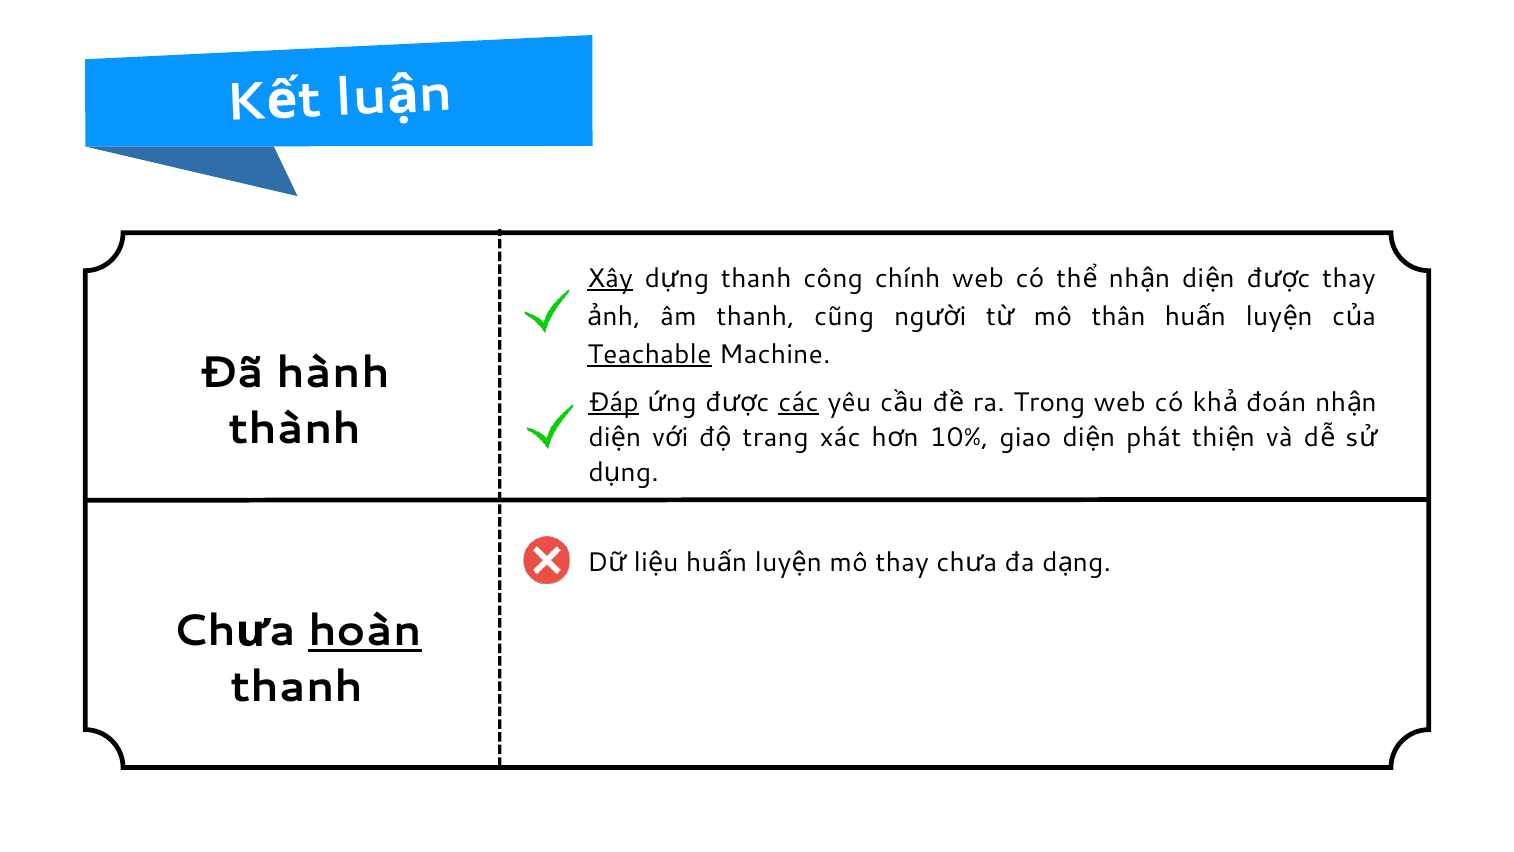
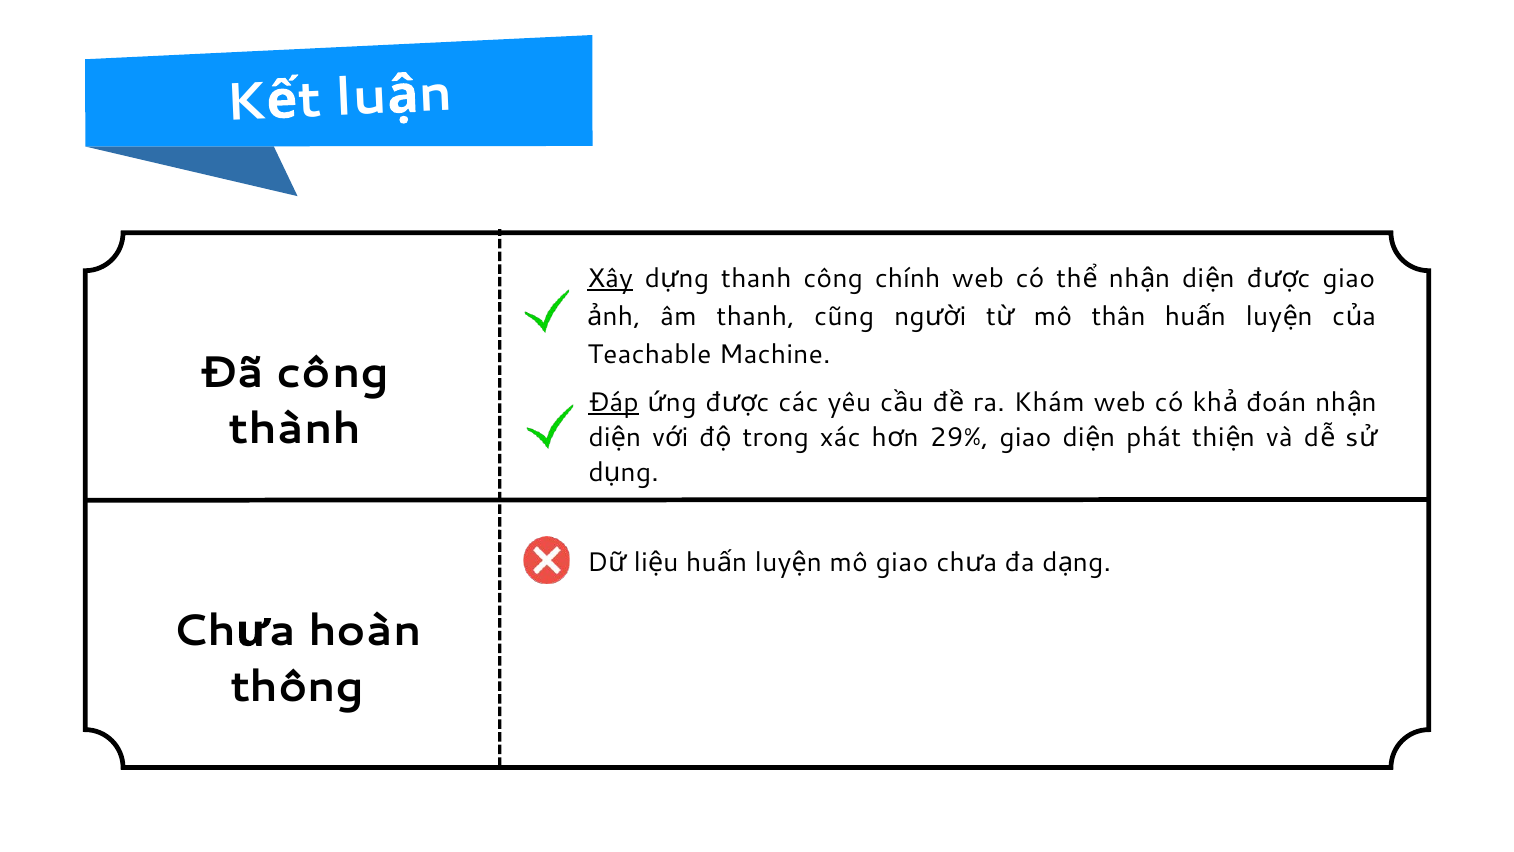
thay at (1349, 279): thay -> giao
Teachable underline: present -> none
Đã hành: hành -> công
các underline: present -> none
Trong: Trong -> Khám
trang: trang -> trong
10%: 10% -> 29%
mô thay: thay -> giao
hoàn underline: present -> none
thanh at (297, 687): thanh -> thông
